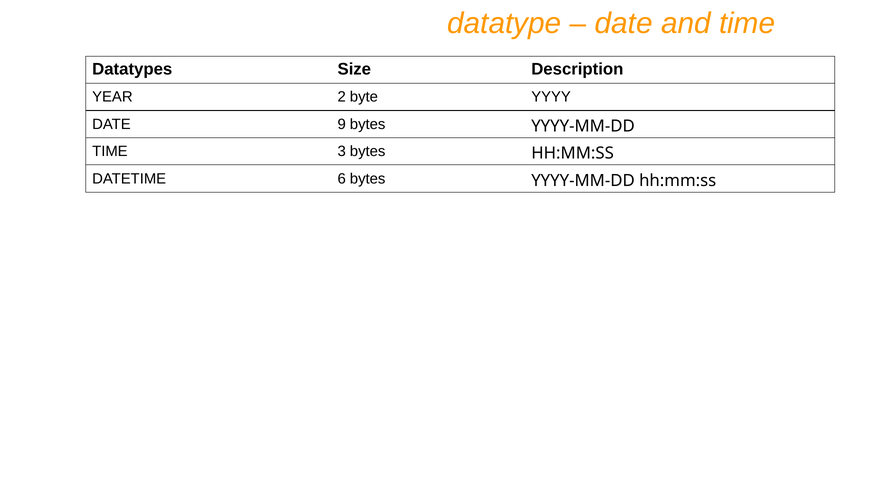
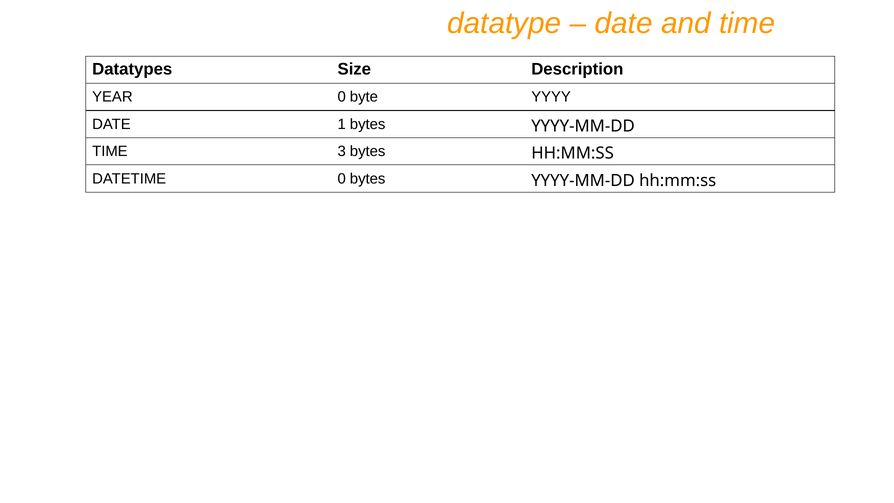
YEAR 2: 2 -> 0
9: 9 -> 1
DATETIME 6: 6 -> 0
